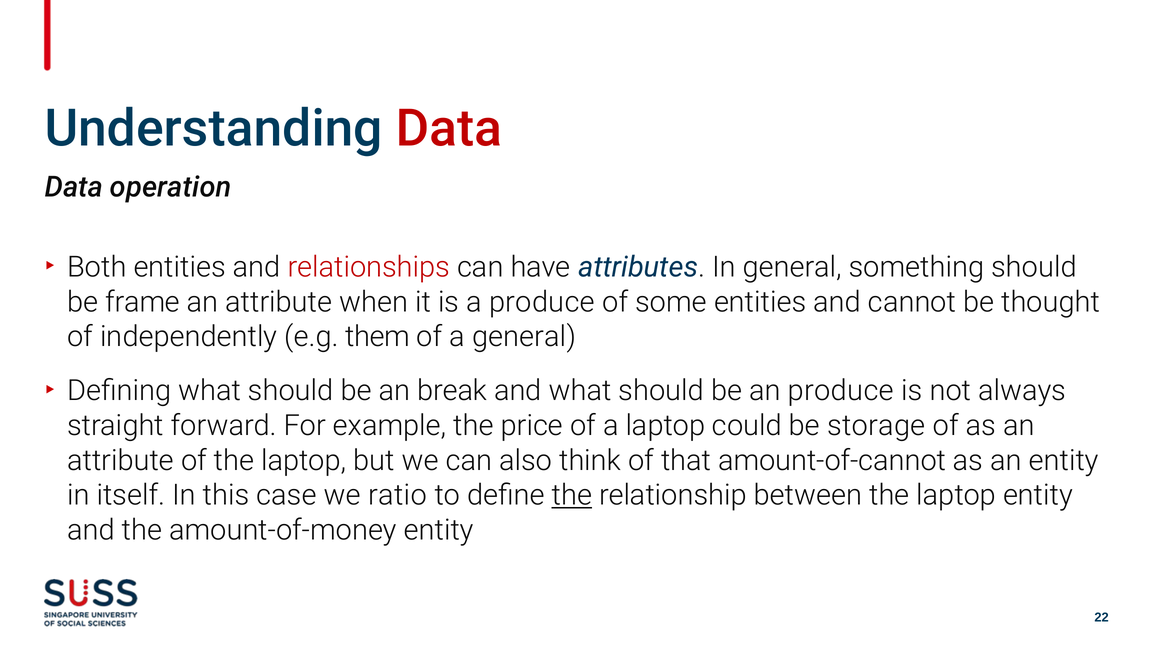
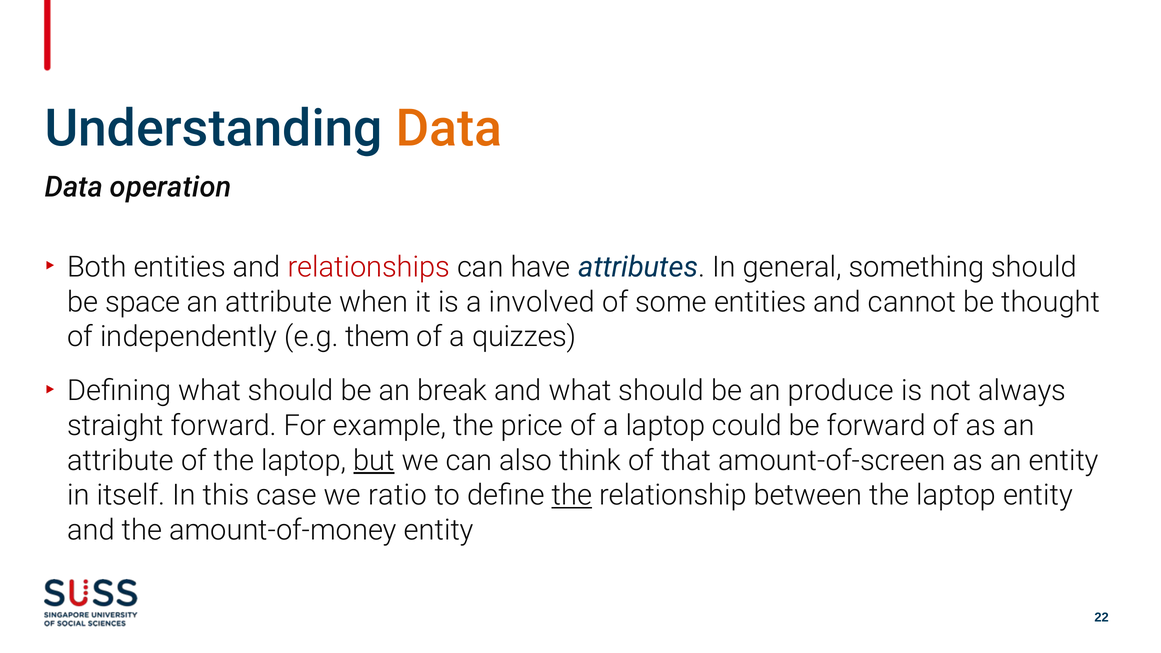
Data at (449, 129) colour: red -> orange
frame: frame -> space
a produce: produce -> involved
a general: general -> quizzes
be storage: storage -> forward
but underline: none -> present
amount-of-cannot: amount-of-cannot -> amount-of-screen
